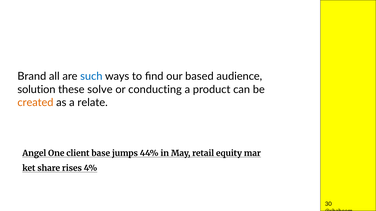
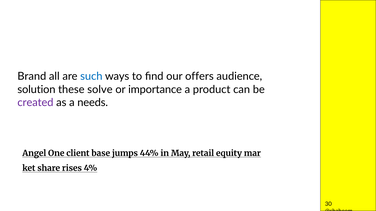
based: based -> offers
conducting: conducting -> importance
created colour: orange -> purple
relate: relate -> needs
